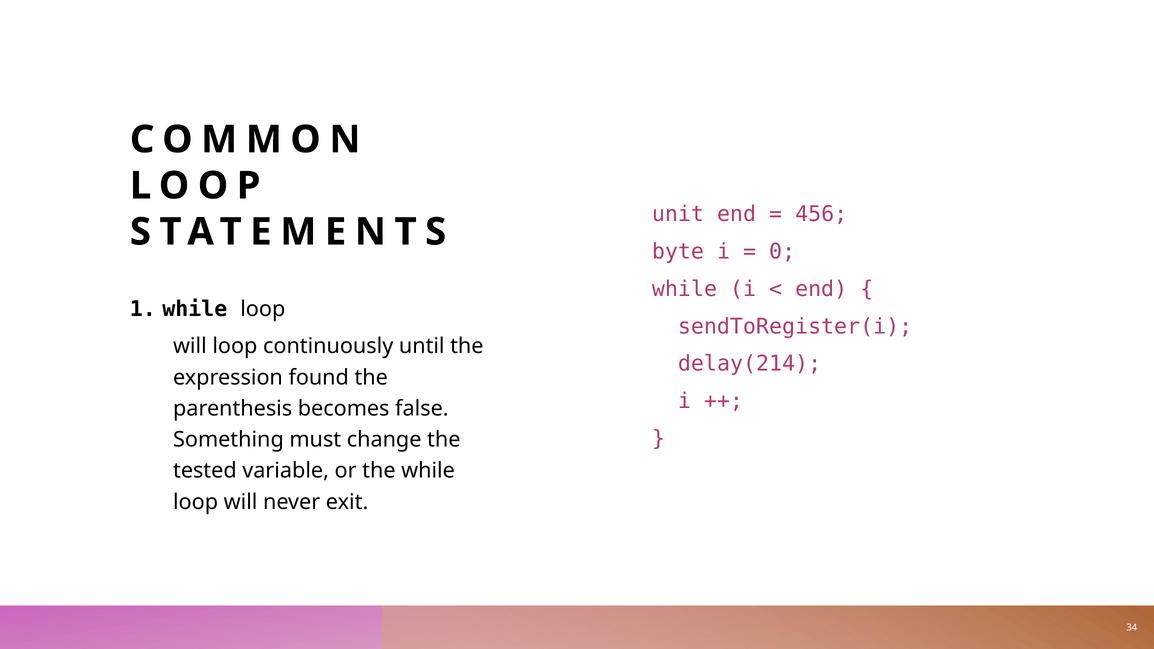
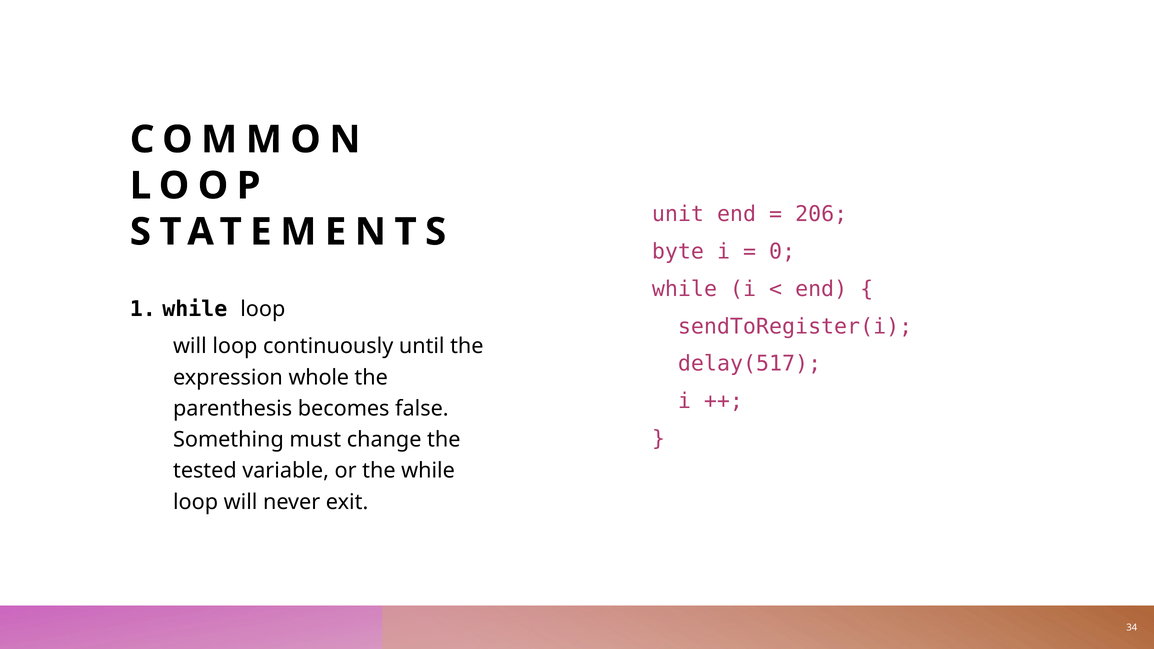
456: 456 -> 206
delay(214: delay(214 -> delay(517
found: found -> whole
